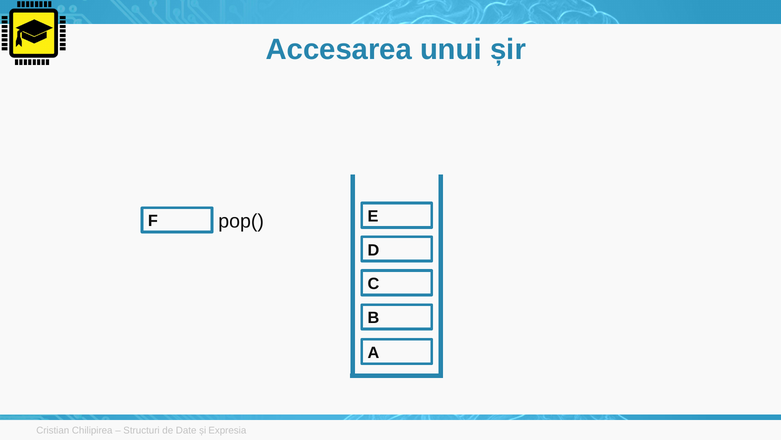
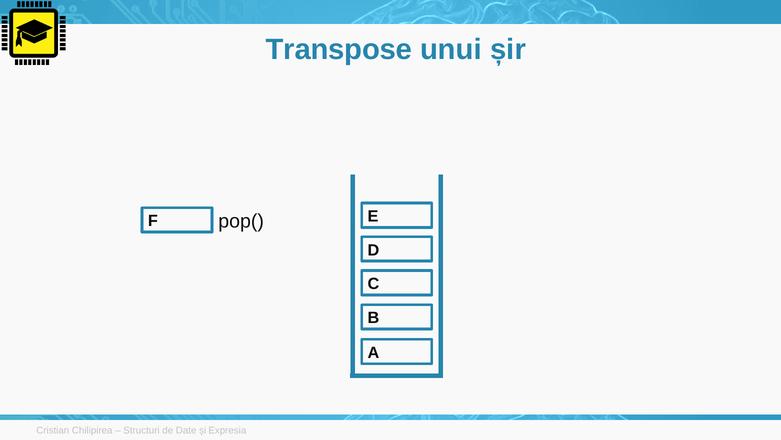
Accesarea: Accesarea -> Transpose
